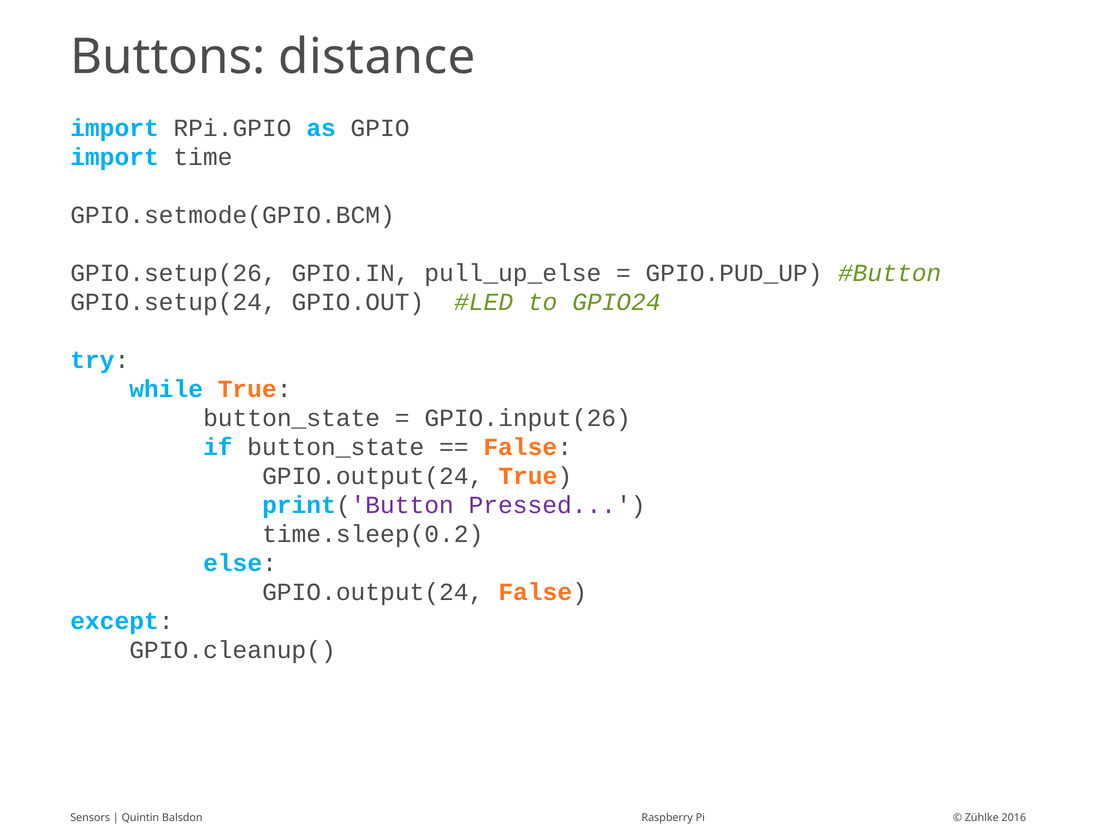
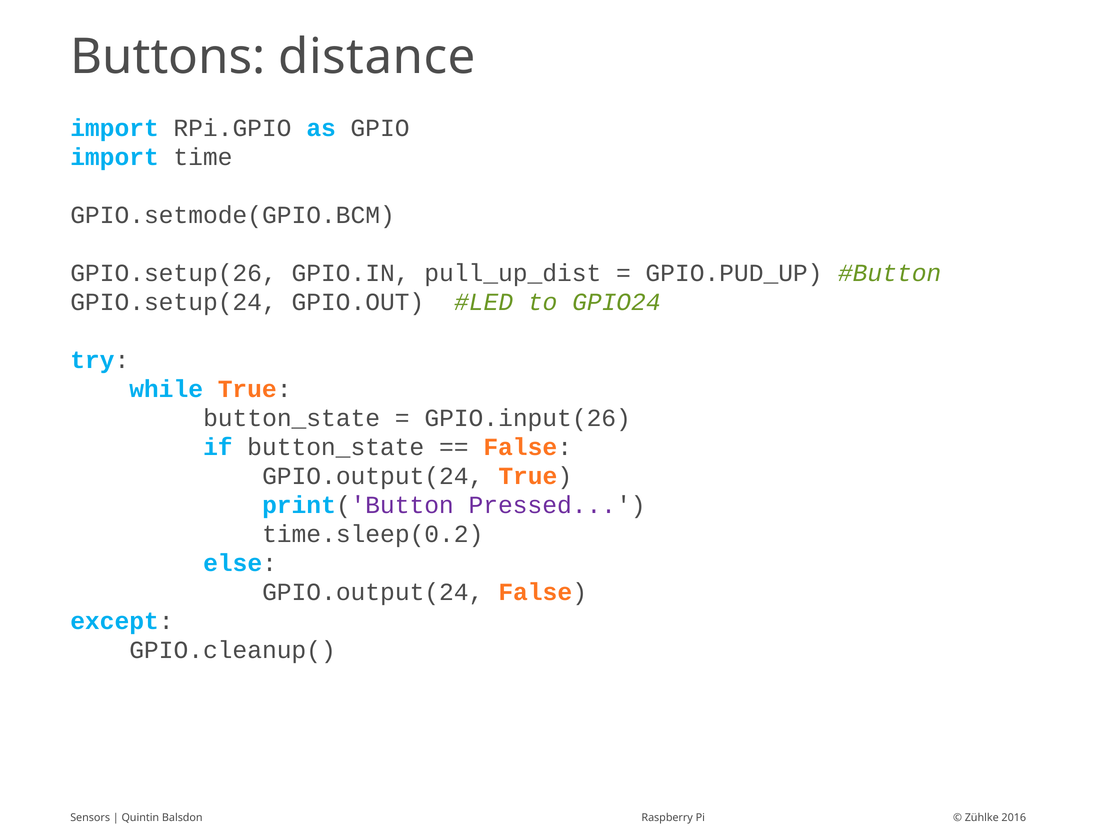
pull_up_else: pull_up_else -> pull_up_dist
